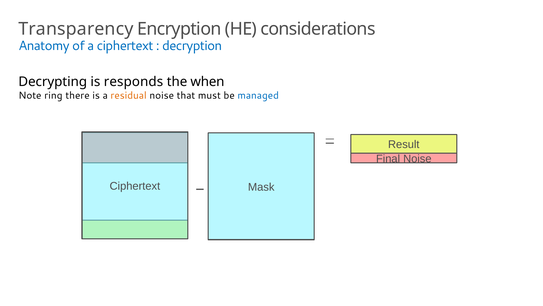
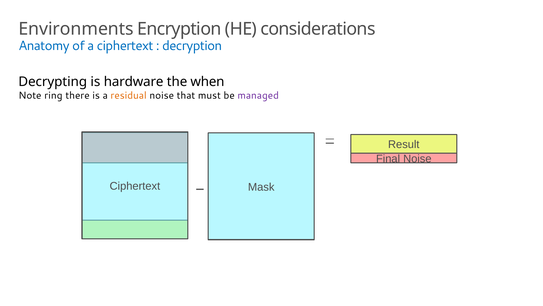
Transparency: Transparency -> Environments
responds: responds -> hardware
managed colour: blue -> purple
